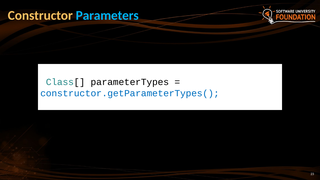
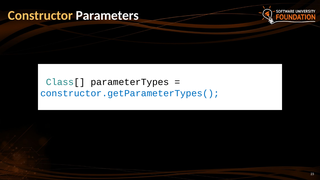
Parameters colour: light blue -> white
